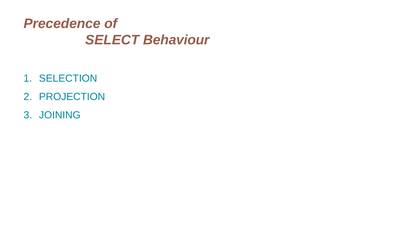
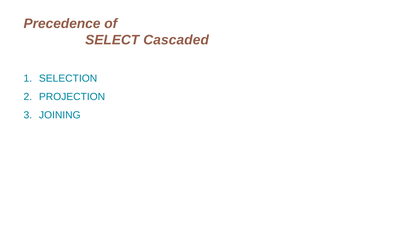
Behaviour: Behaviour -> Cascaded
